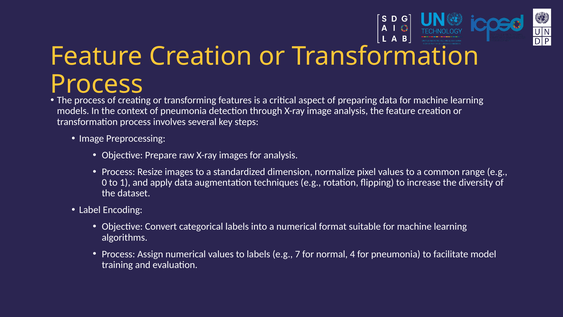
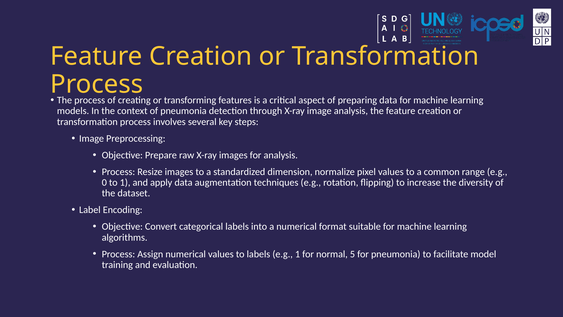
e.g 7: 7 -> 1
4: 4 -> 5
